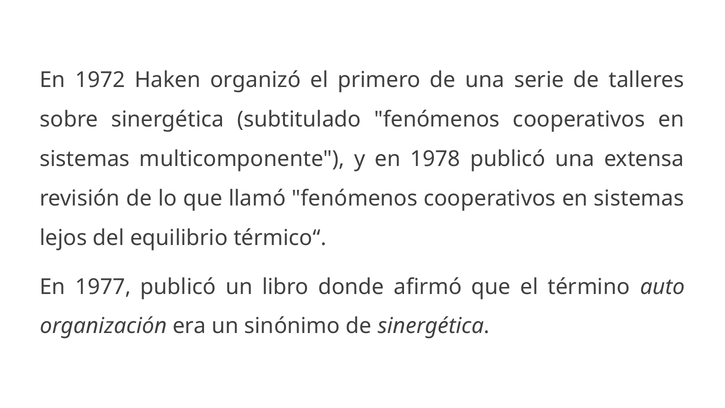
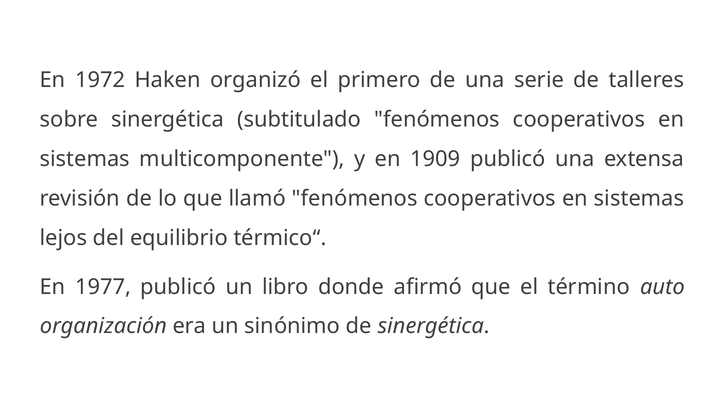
1978: 1978 -> 1909
